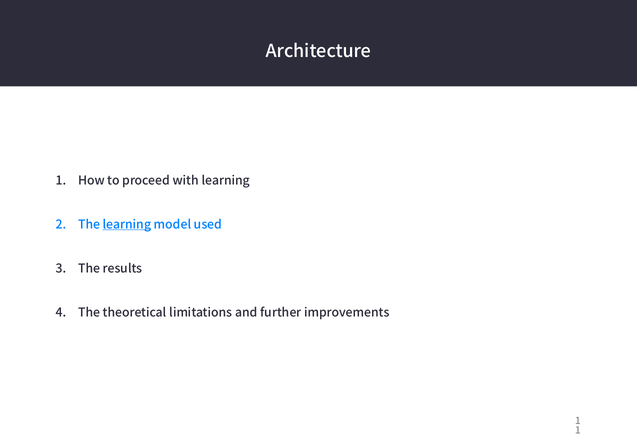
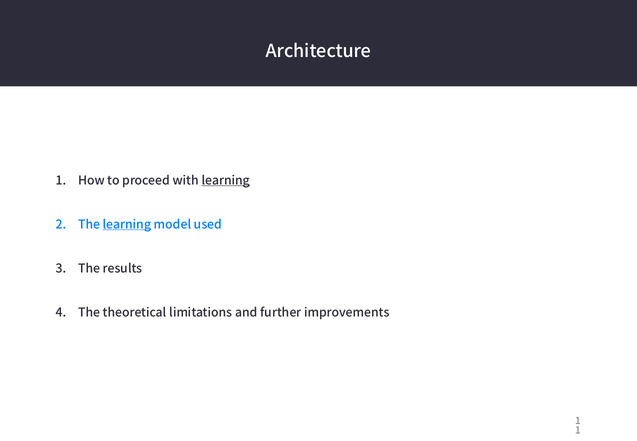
learning at (226, 181) underline: none -> present
